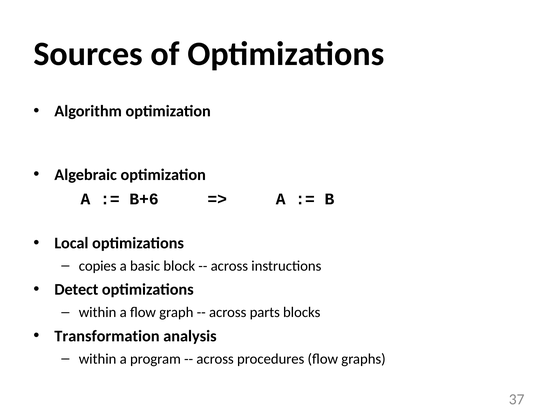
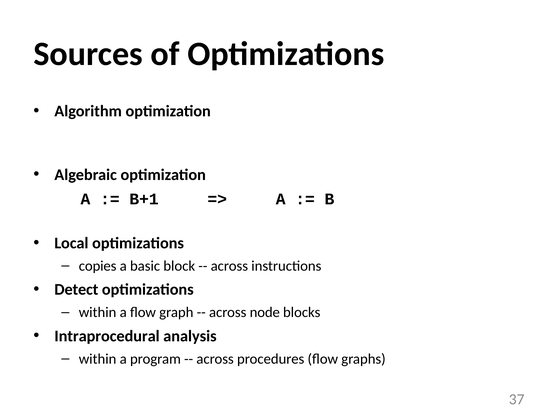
B+6: B+6 -> B+1
parts: parts -> node
Transformation: Transformation -> Intraprocedural
